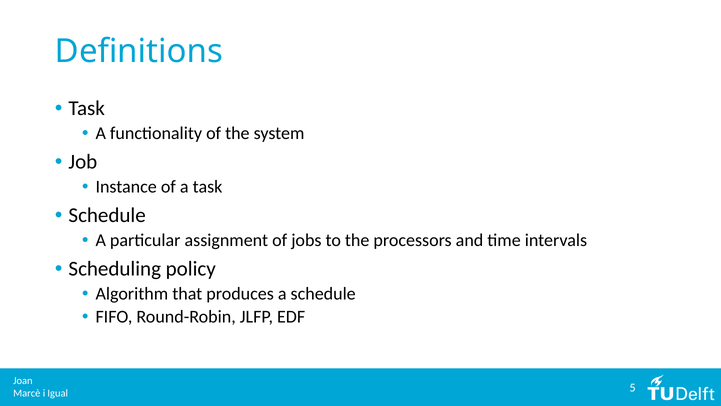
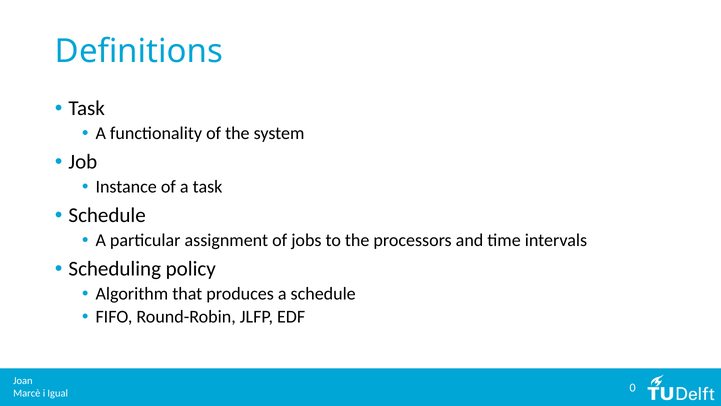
5: 5 -> 0
